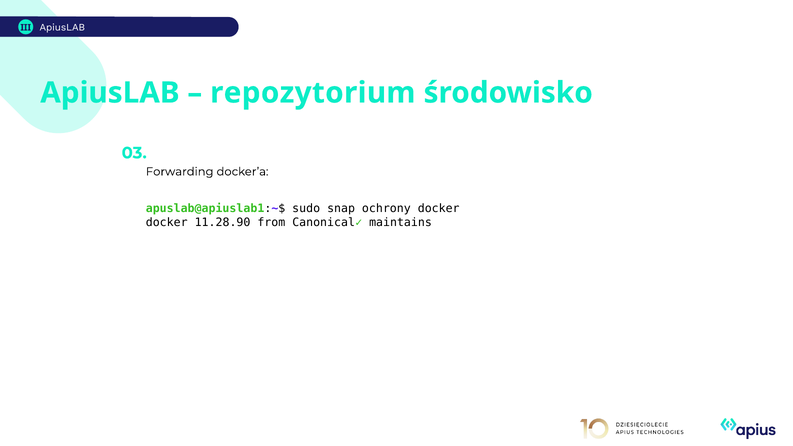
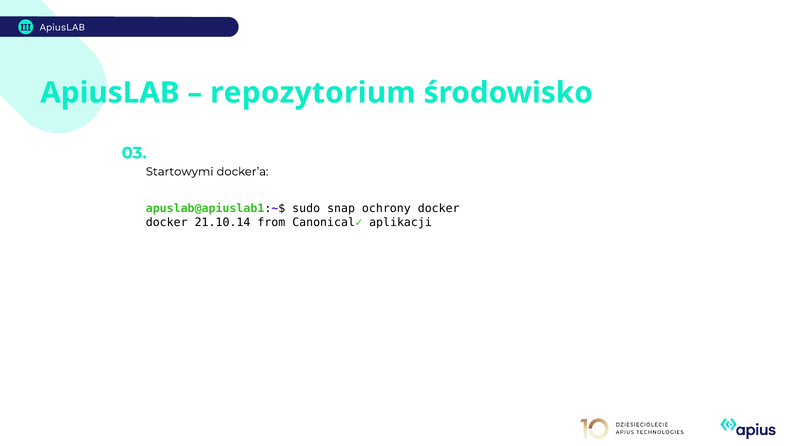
Forwarding: Forwarding -> Startowymi
11.28.90: 11.28.90 -> 21.10.14
maintains: maintains -> aplikacji
